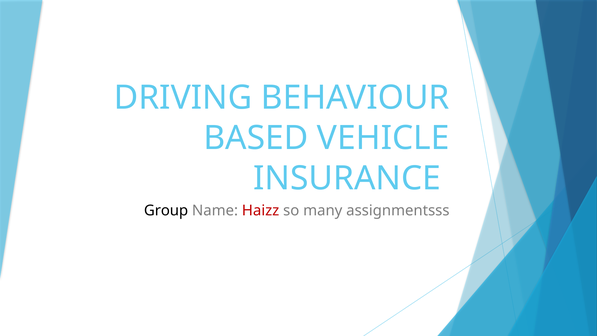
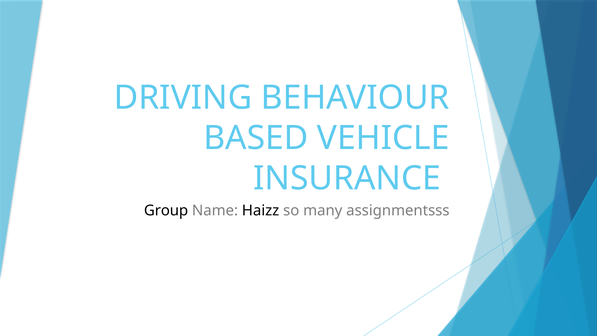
Haizz colour: red -> black
